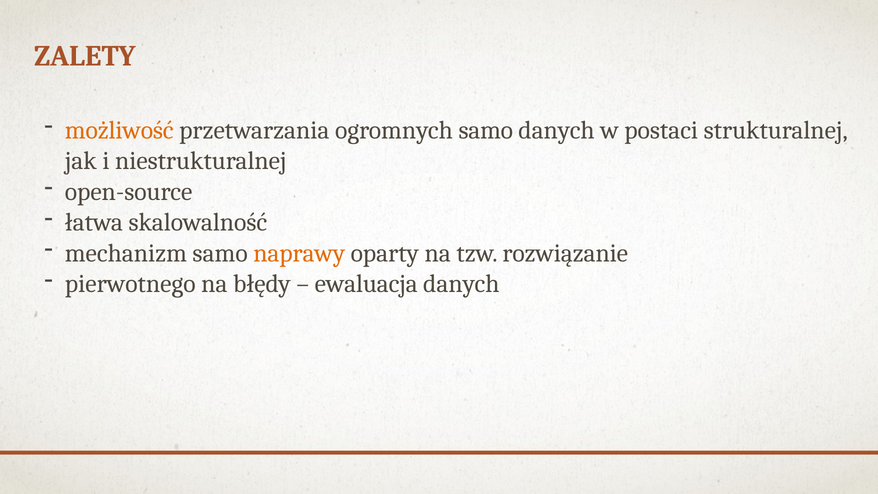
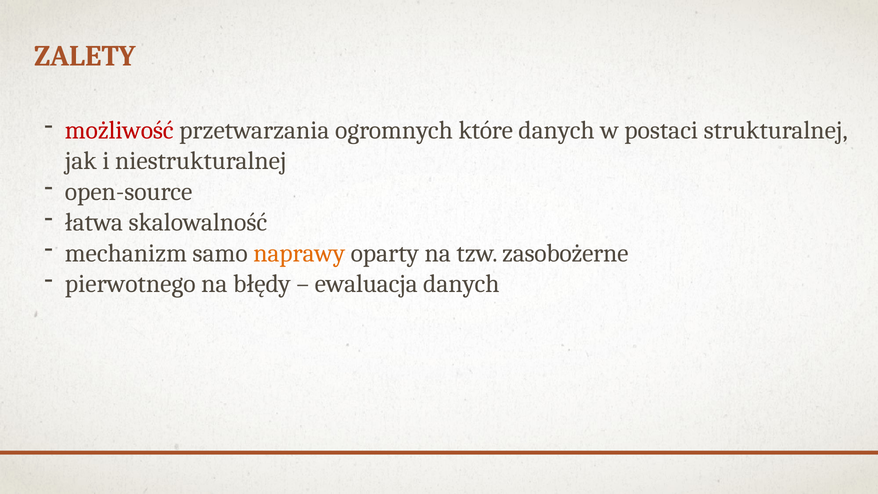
możliwość colour: orange -> red
ogromnych samo: samo -> które
rozwiązanie: rozwiązanie -> zasobożerne
